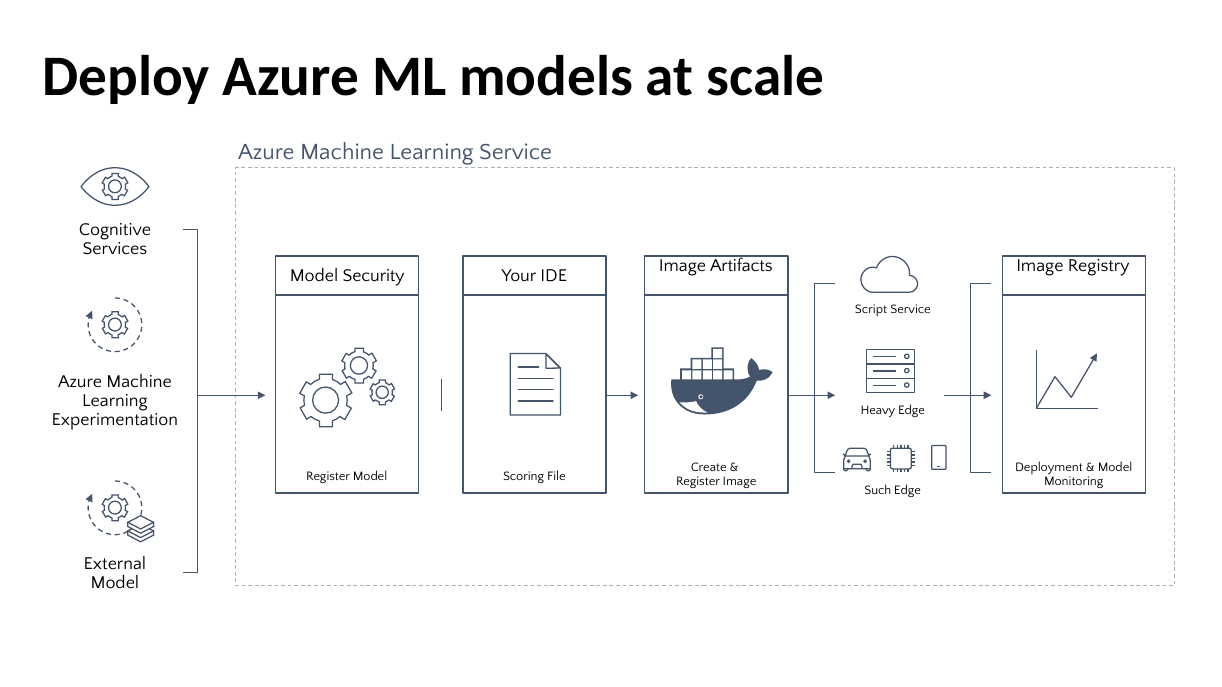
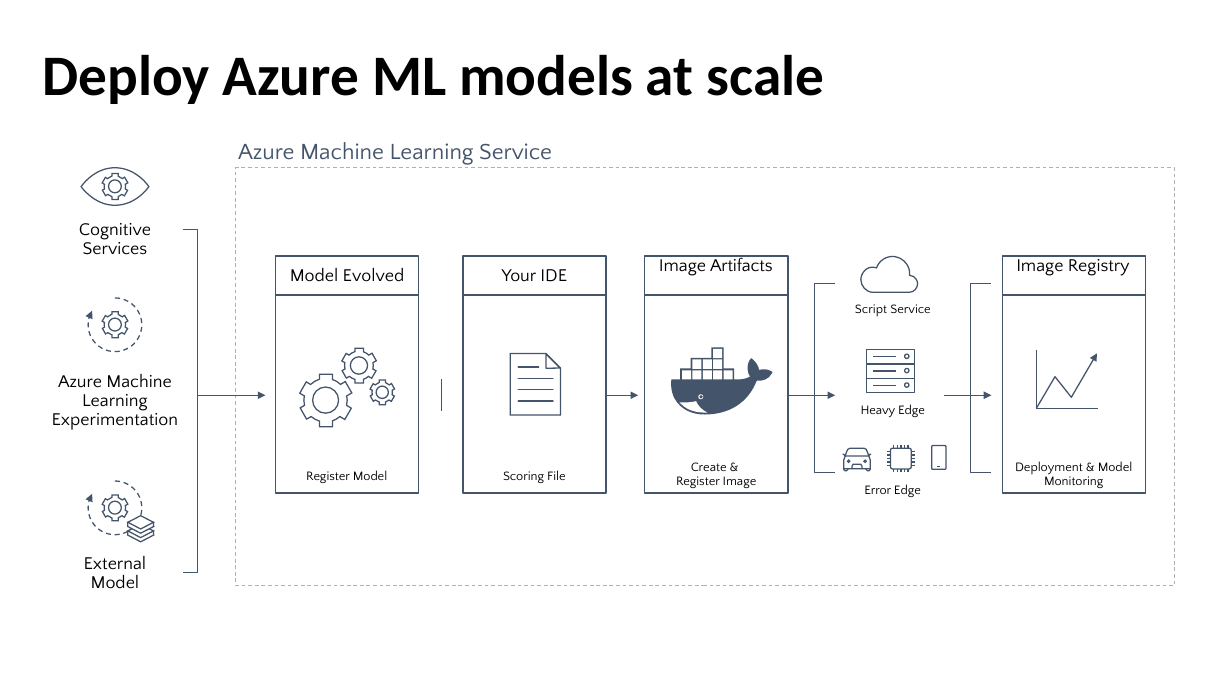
Security: Security -> Evolved
Such: Such -> Error
